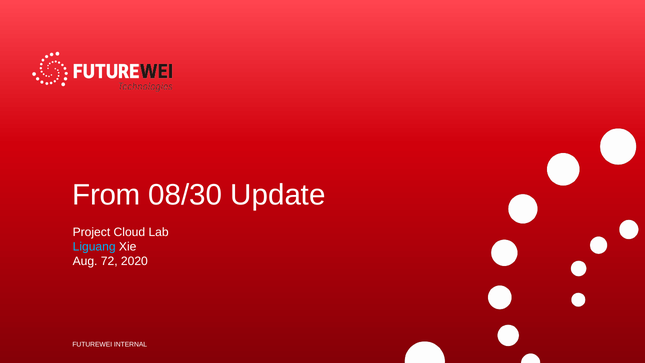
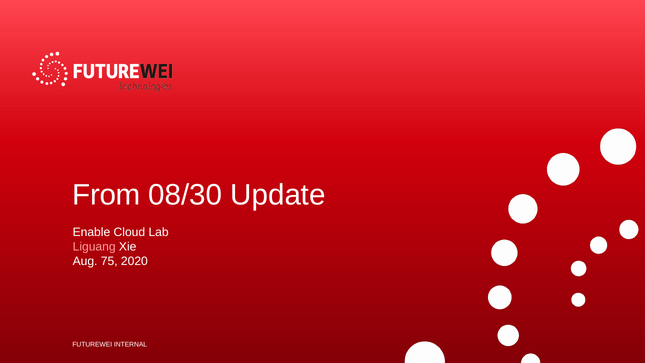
Project: Project -> Enable
Liguang colour: light blue -> pink
72: 72 -> 75
